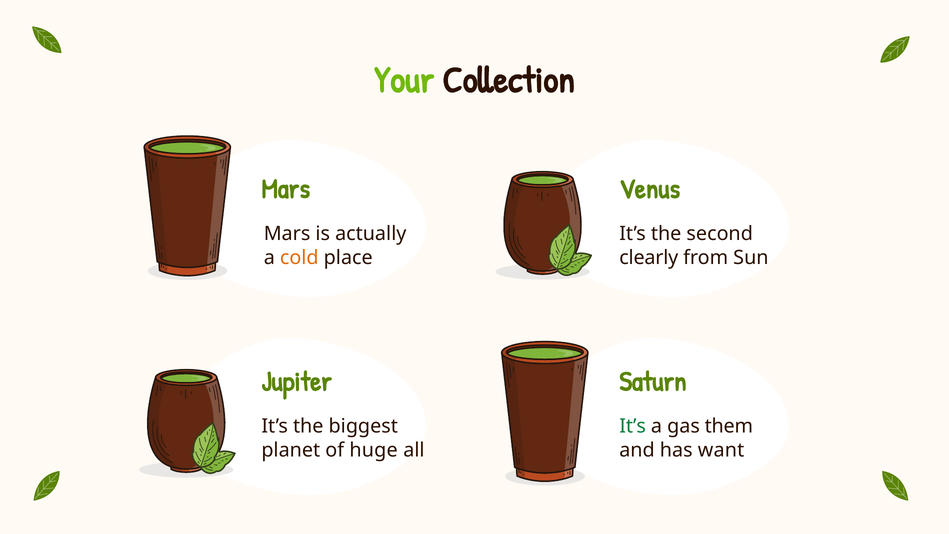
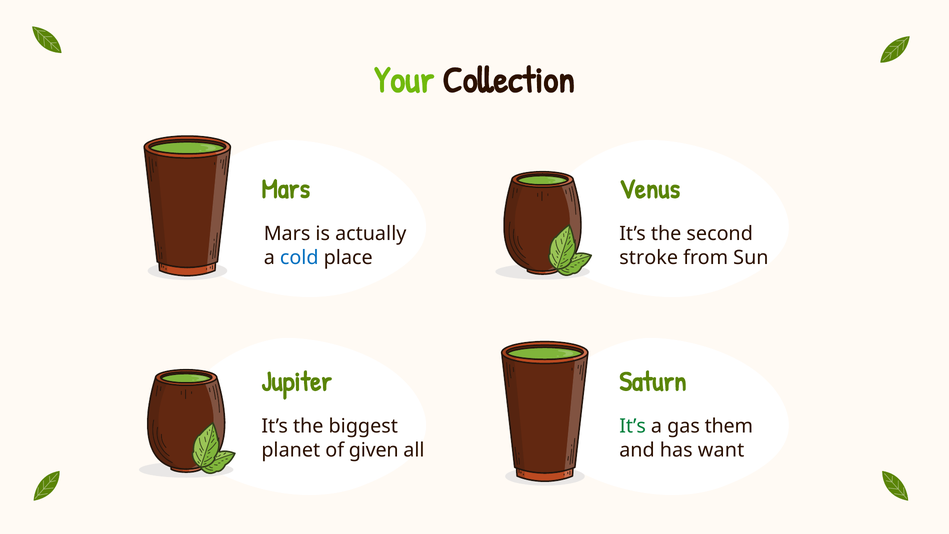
cold colour: orange -> blue
clearly: clearly -> stroke
huge: huge -> given
